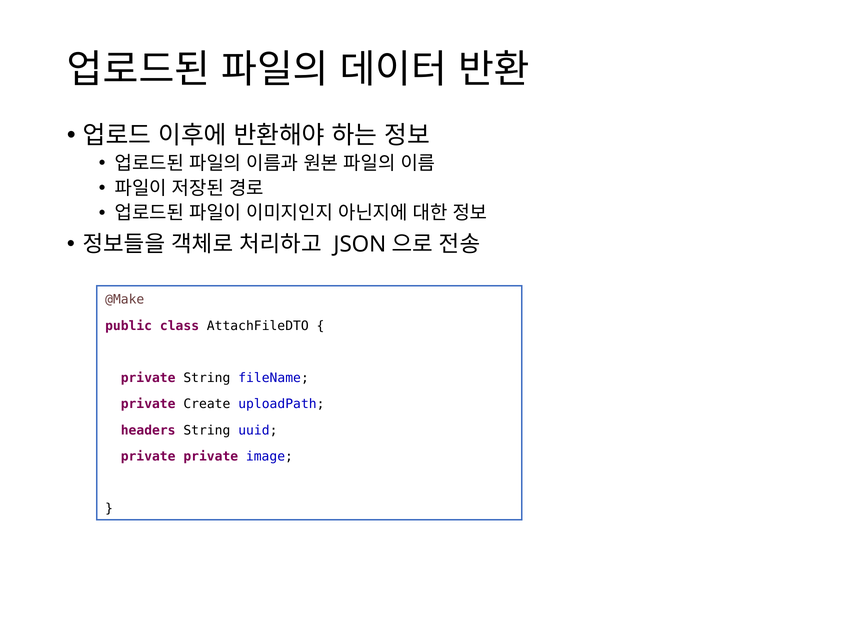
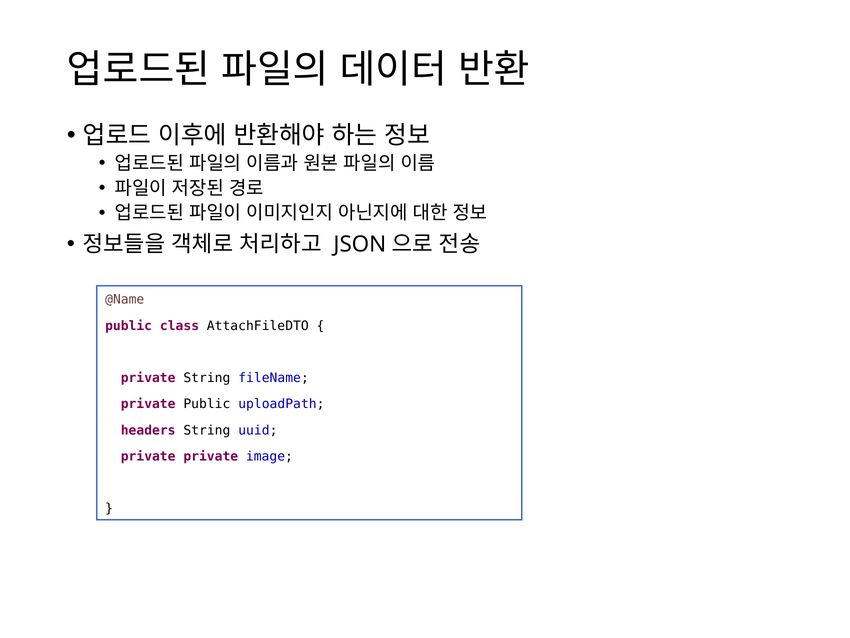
@Make: @Make -> @Name
private Create: Create -> Public
